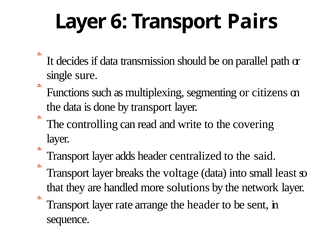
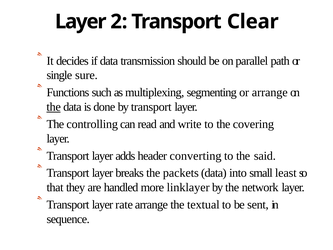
6: 6 -> 2
Pairs: Pairs -> Clear
or citizens: citizens -> arrange
the at (54, 107) underline: none -> present
centralized: centralized -> converting
voltage: voltage -> packets
solutions: solutions -> linklayer
the header: header -> textual
